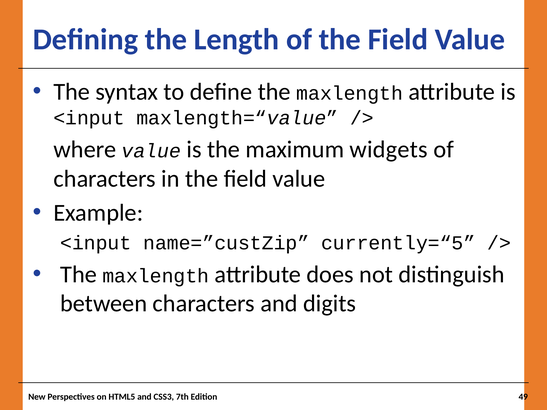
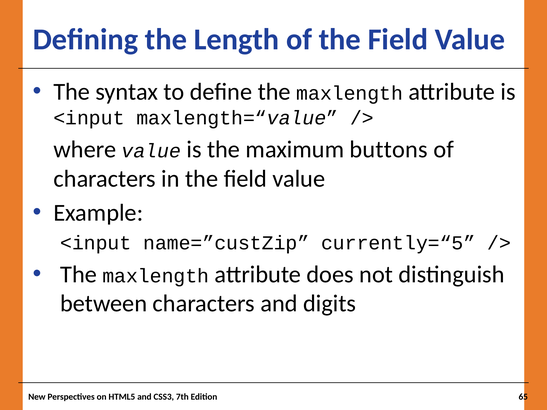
widgets: widgets -> buttons
49: 49 -> 65
